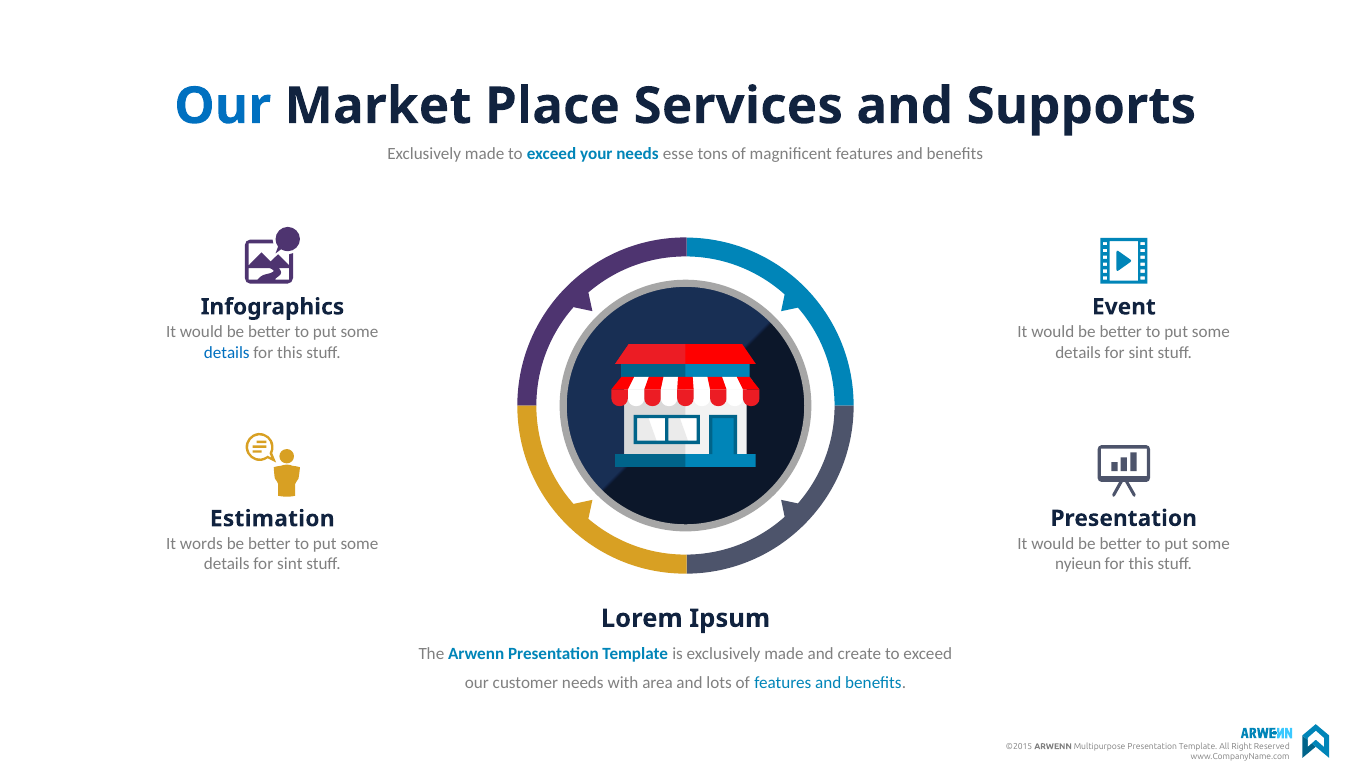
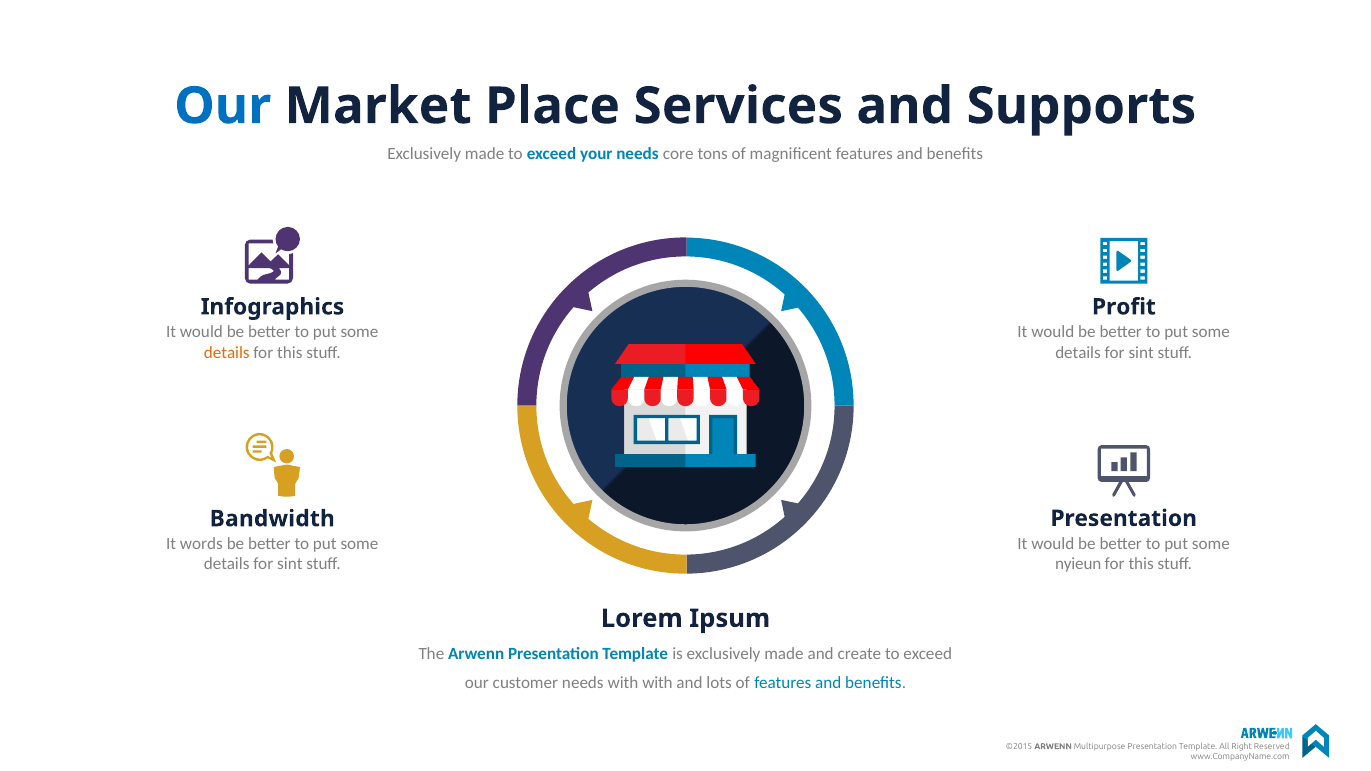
esse: esse -> core
Event: Event -> Profit
details at (227, 353) colour: blue -> orange
Estimation: Estimation -> Bandwidth
with area: area -> with
